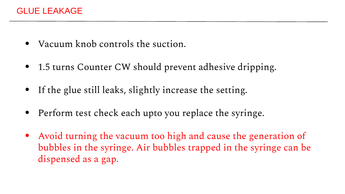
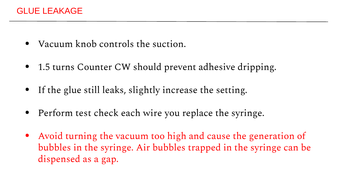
upto: upto -> wire
